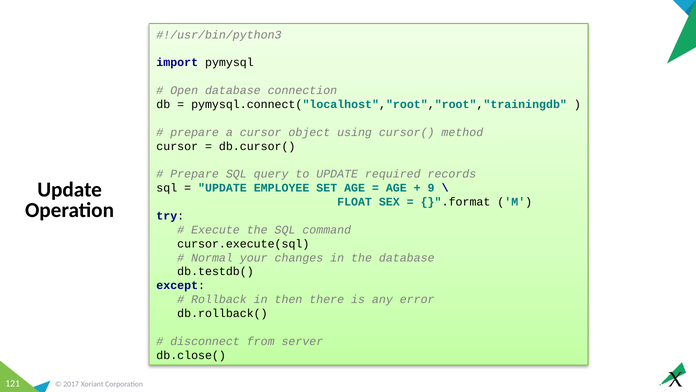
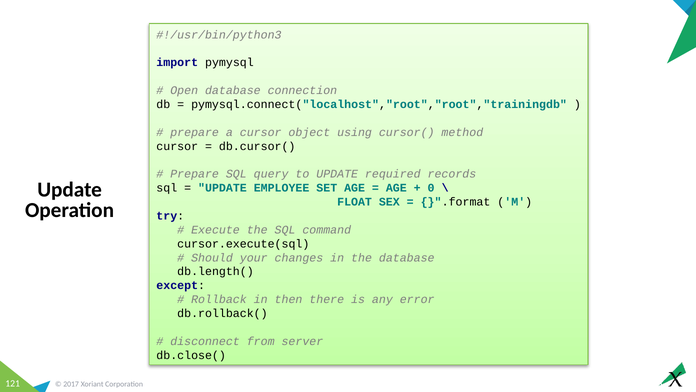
9: 9 -> 0
Normal: Normal -> Should
db.testdb(: db.testdb( -> db.length(
